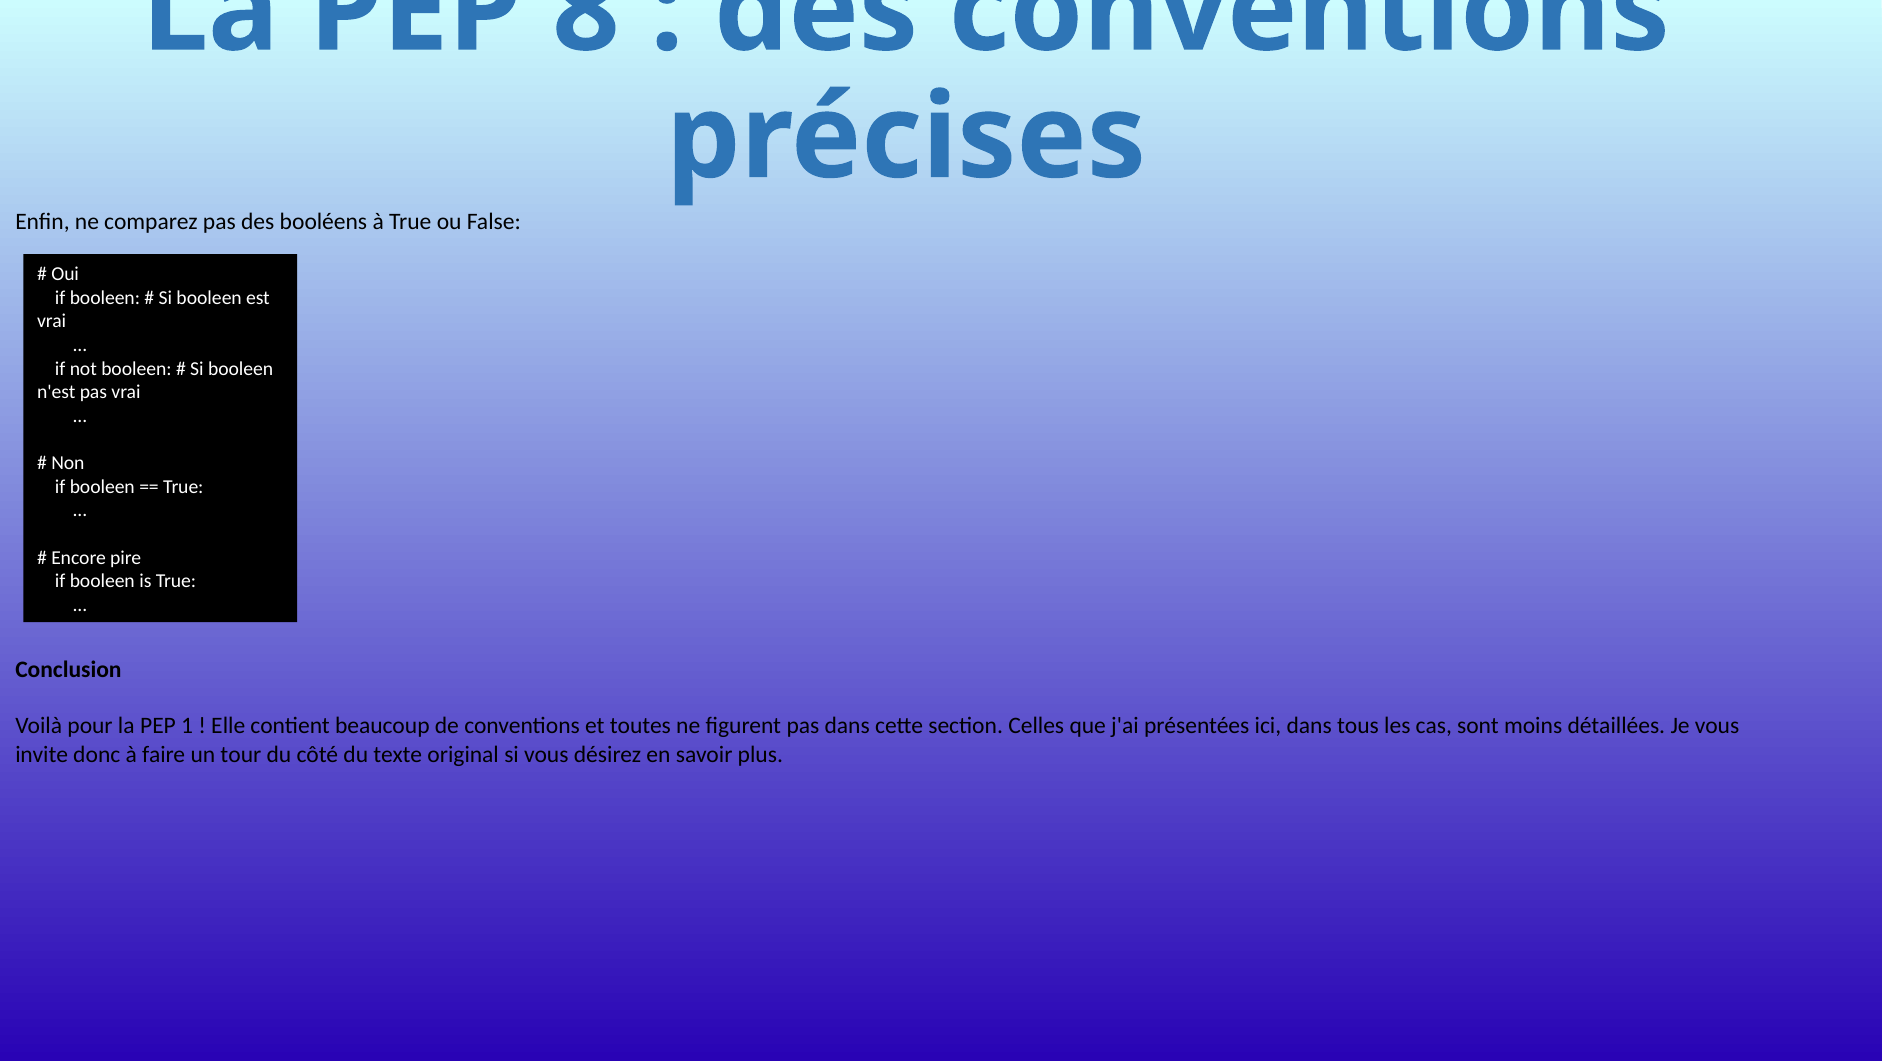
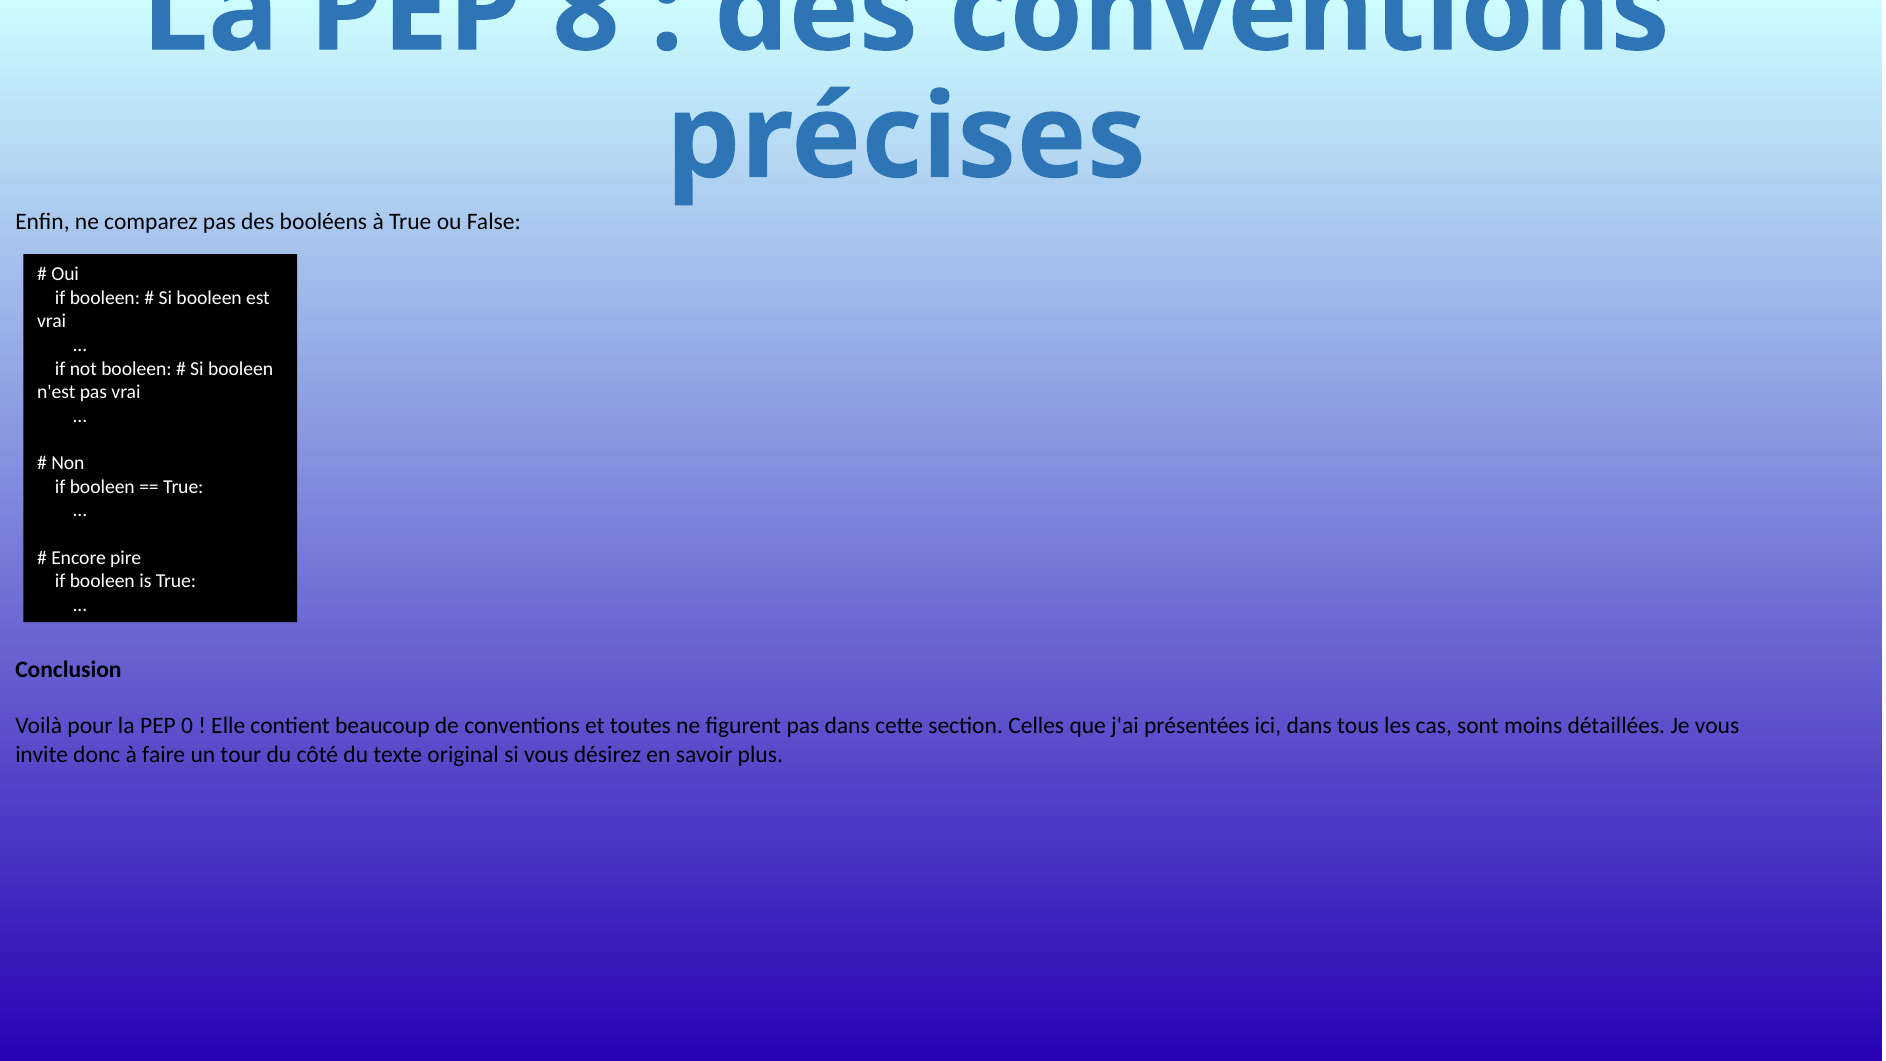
1: 1 -> 0
